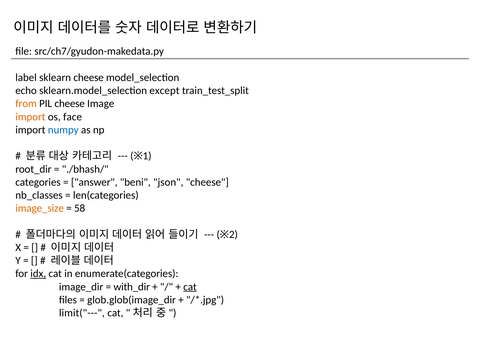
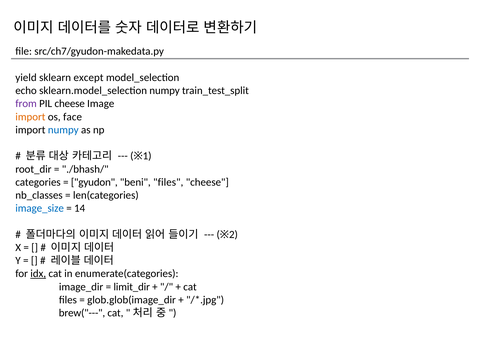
label: label -> yield
sklearn cheese: cheese -> except
sklearn.model_selection except: except -> numpy
from colour: orange -> purple
answer: answer -> gyudon
beni json: json -> files
image_size colour: orange -> blue
58: 58 -> 14
with_dir: with_dir -> limit_dir
cat at (190, 287) underline: present -> none
limit("---: limit("--- -> brew("---
